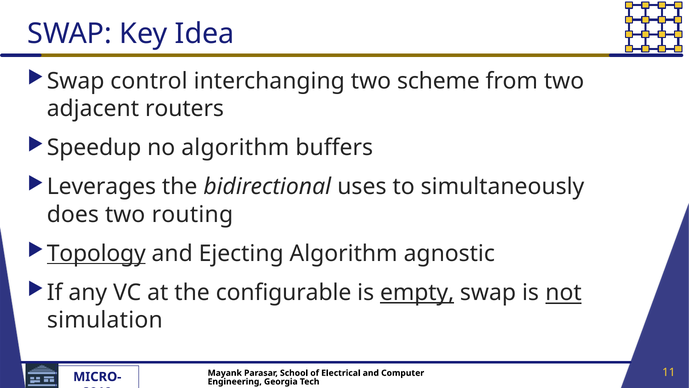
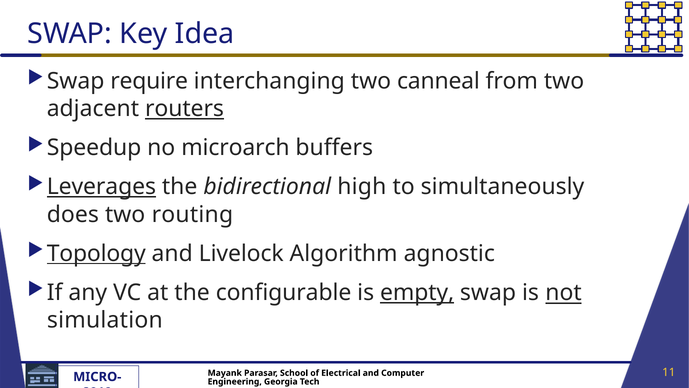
control: control -> require
scheme: scheme -> canneal
routers underline: none -> present
no algorithm: algorithm -> microarch
Leverages underline: none -> present
uses: uses -> high
Ejecting: Ejecting -> Livelock
